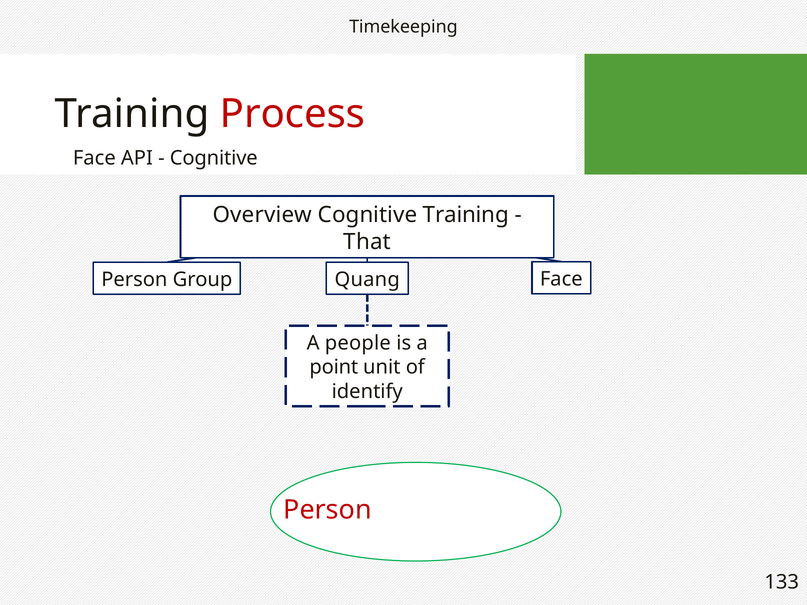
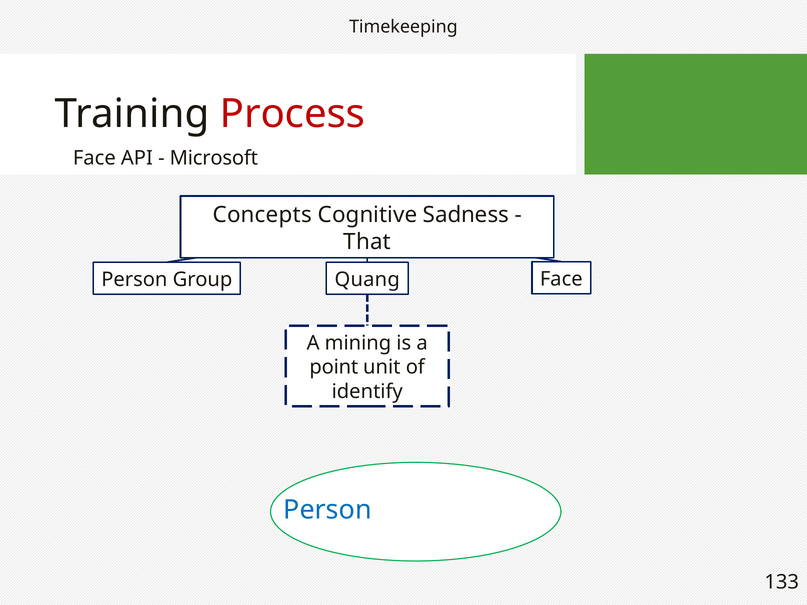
Cognitive at (214, 158): Cognitive -> Microsoft
Overview: Overview -> Concepts
Cognitive Training: Training -> Sadness
people: people -> mining
Person at (328, 510) colour: red -> blue
